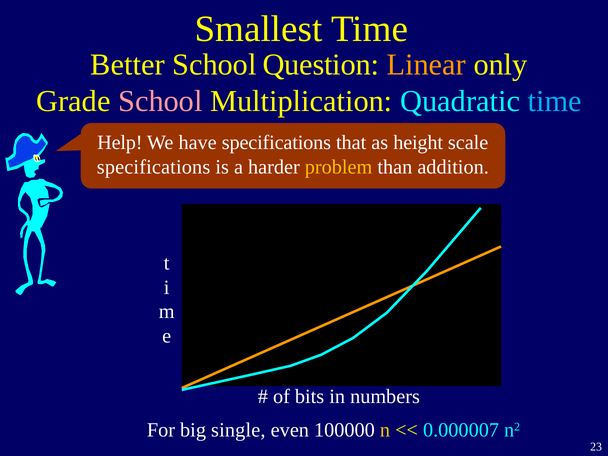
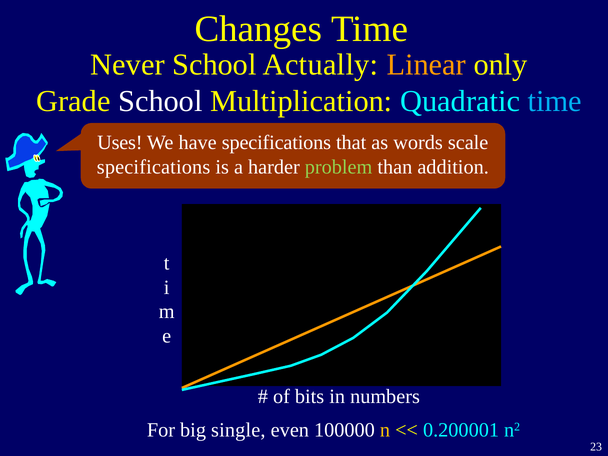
Smallest: Smallest -> Changes
Better: Better -> Never
Question: Question -> Actually
School at (160, 101) colour: pink -> white
Help: Help -> Uses
height: height -> words
problem colour: yellow -> light green
0.000007: 0.000007 -> 0.200001
